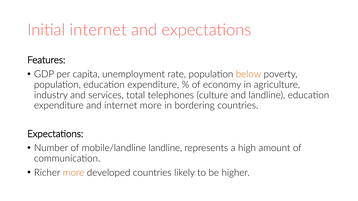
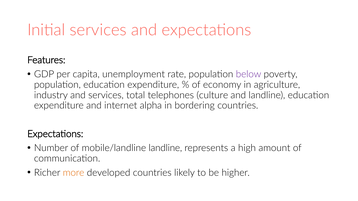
Initial internet: internet -> services
below colour: orange -> purple
internet more: more -> alpha
